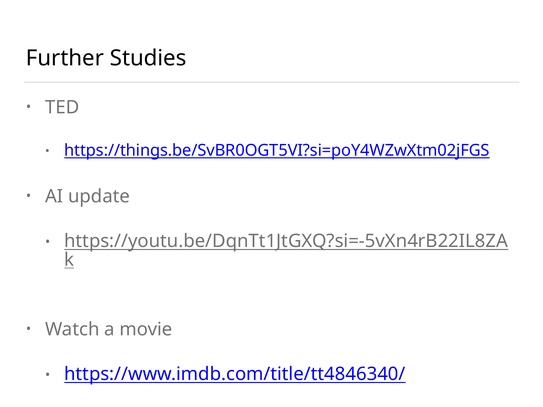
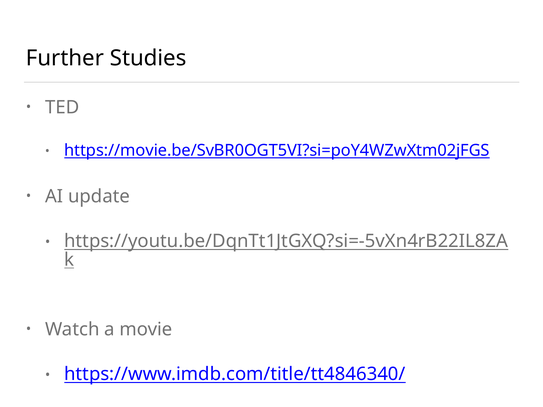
https://things.be/SvBR0OGT5VI?si=poY4WZwXtm02jFGS: https://things.be/SvBR0OGT5VI?si=poY4WZwXtm02jFGS -> https://movie.be/SvBR0OGT5VI?si=poY4WZwXtm02jFGS
